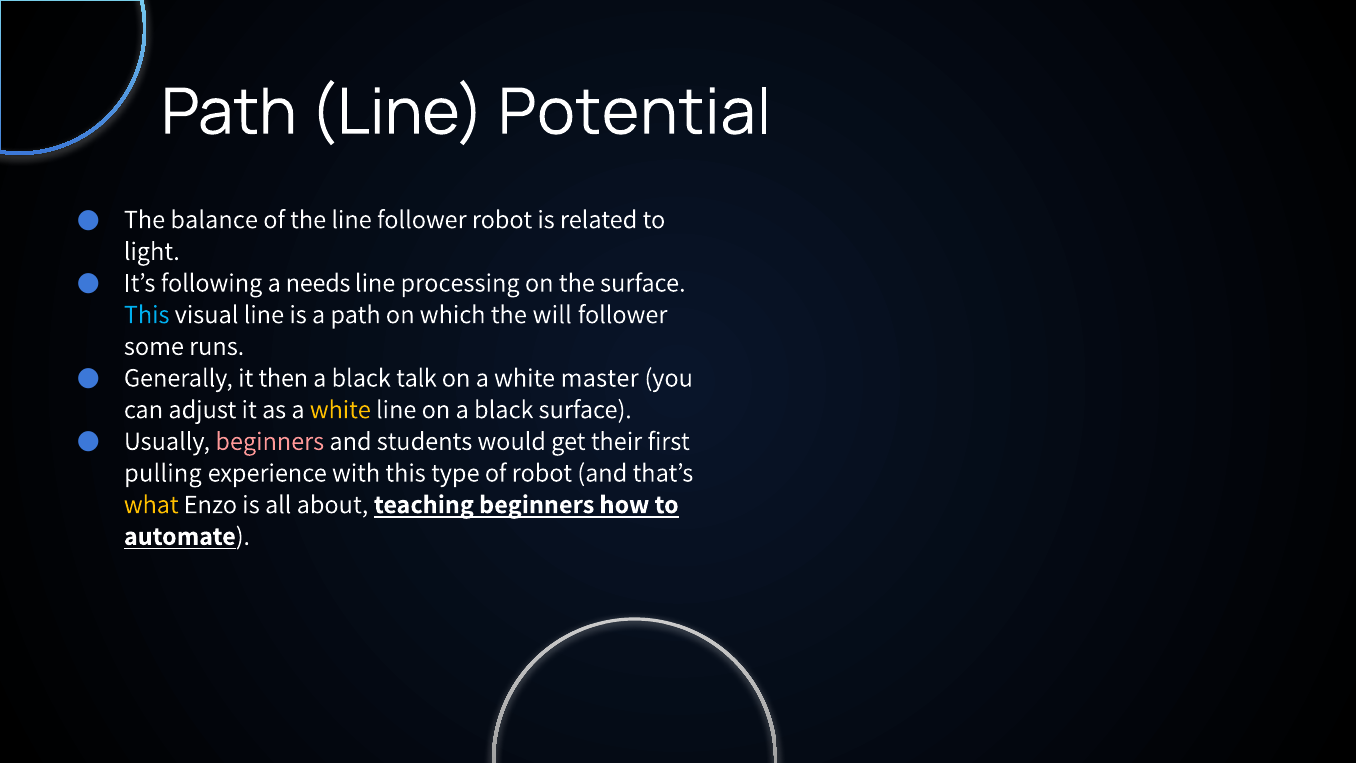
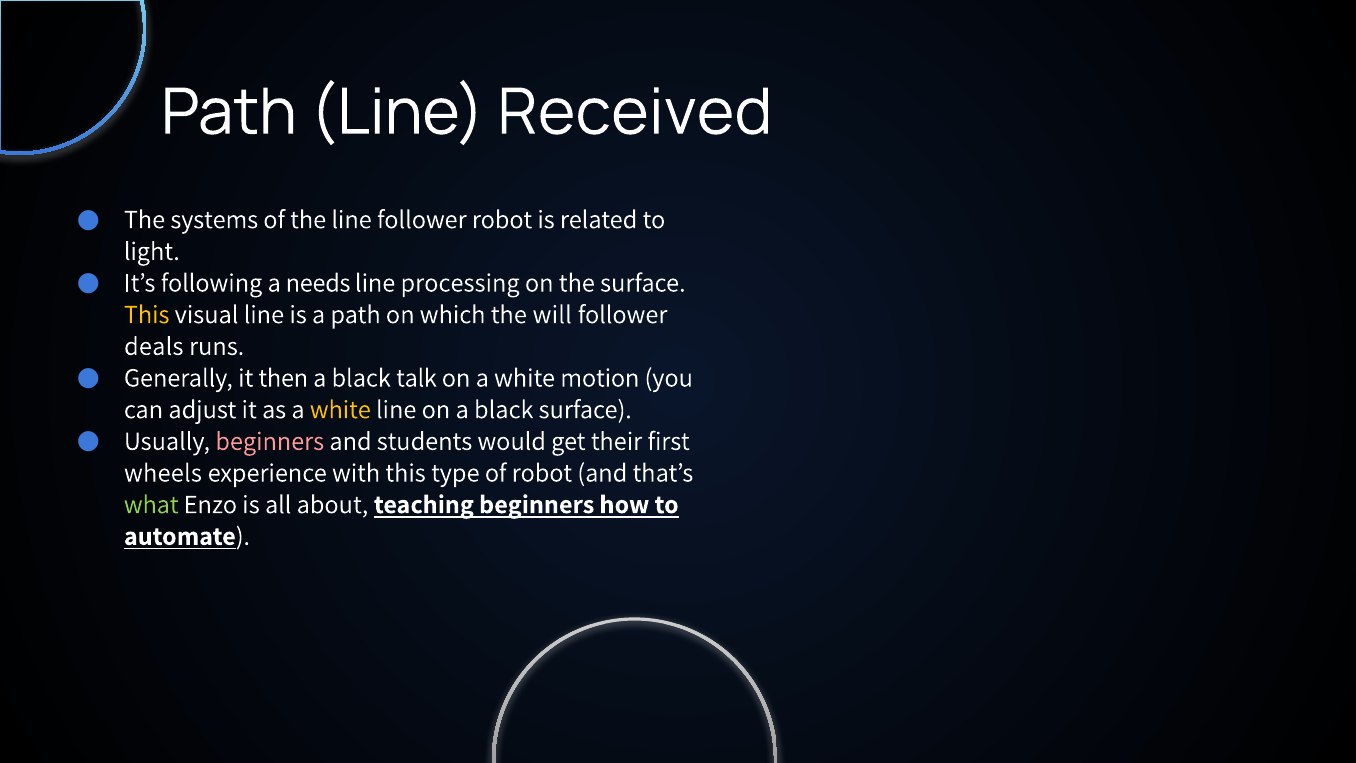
Potential: Potential -> Received
balance: balance -> systems
This at (147, 314) colour: light blue -> yellow
some: some -> deals
master: master -> motion
pulling: pulling -> wheels
what colour: yellow -> light green
